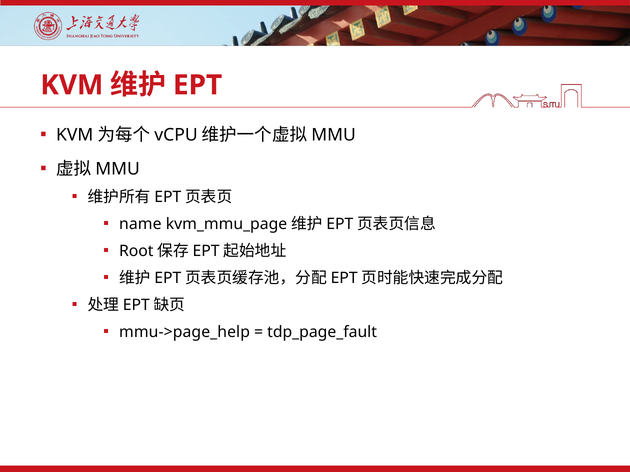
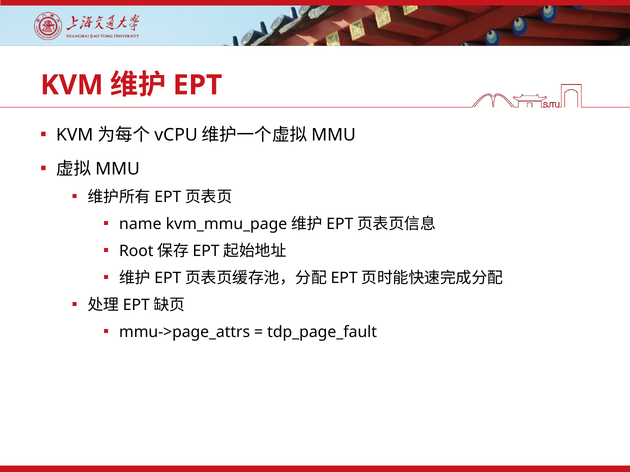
mmu->page_help: mmu->page_help -> mmu->page_attrs
